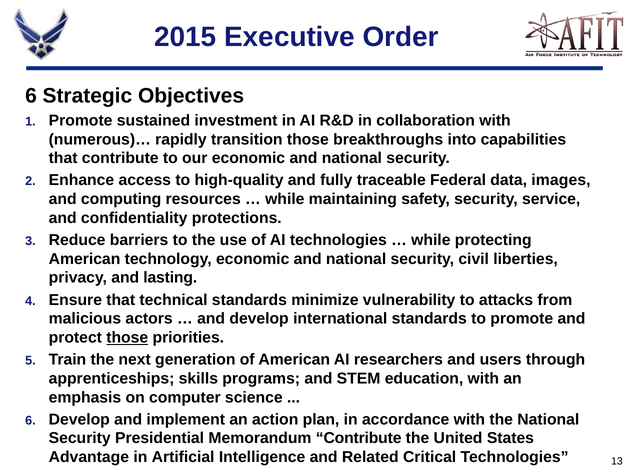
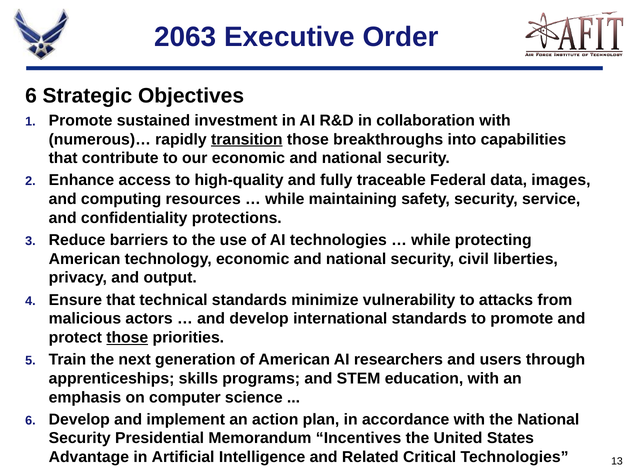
2015: 2015 -> 2063
transition underline: none -> present
lasting: lasting -> output
Memorandum Contribute: Contribute -> Incentives
